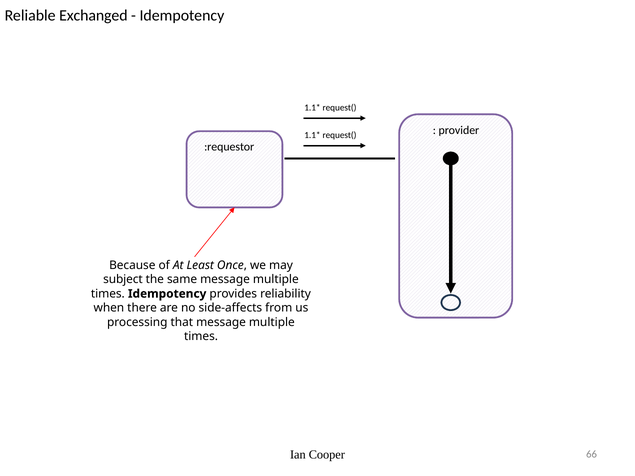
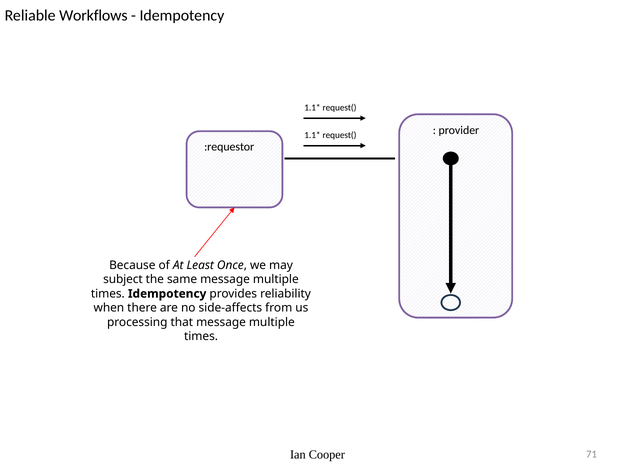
Exchanged: Exchanged -> Workflows
66: 66 -> 71
